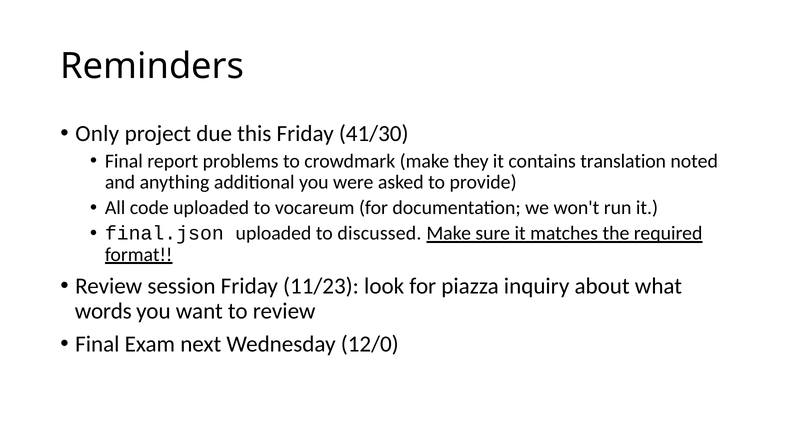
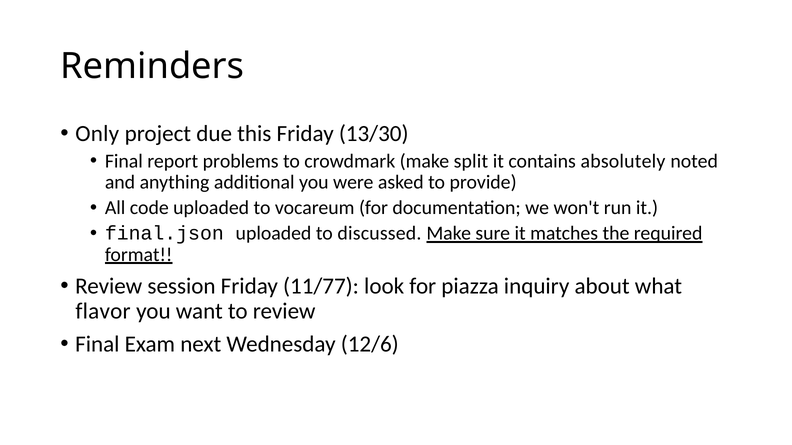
41/30: 41/30 -> 13/30
they: they -> split
translation: translation -> absolutely
11/23: 11/23 -> 11/77
words: words -> flavor
12/0: 12/0 -> 12/6
